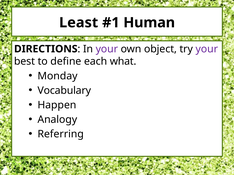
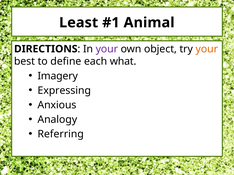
Human: Human -> Animal
your at (207, 49) colour: purple -> orange
Monday: Monday -> Imagery
Vocabulary: Vocabulary -> Expressing
Happen: Happen -> Anxious
